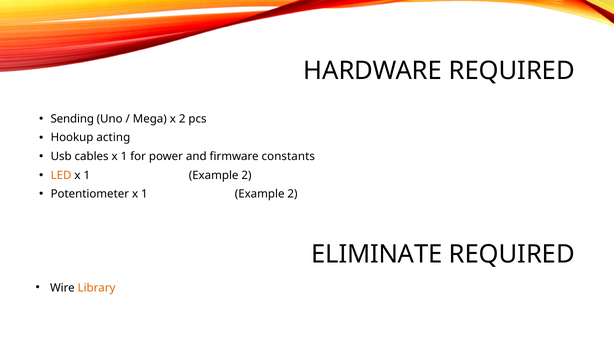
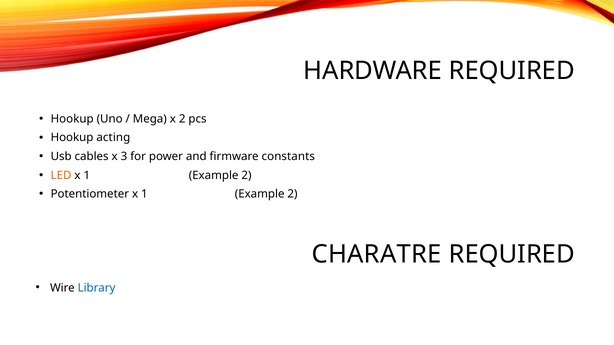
Sending at (72, 119): Sending -> Hookup
cables x 1: 1 -> 3
ELIMINATE: ELIMINATE -> CHARATRE
Library colour: orange -> blue
